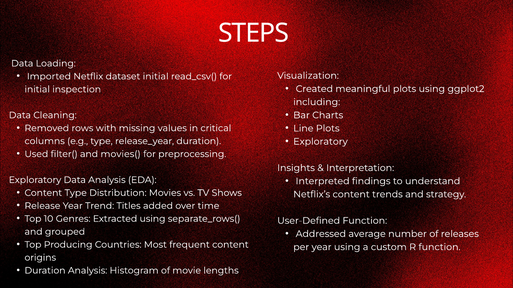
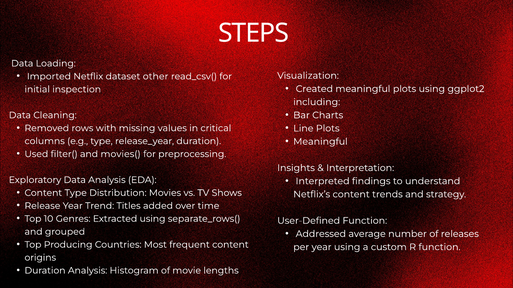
dataset initial: initial -> other
Exploratory at (321, 142): Exploratory -> Meaningful
